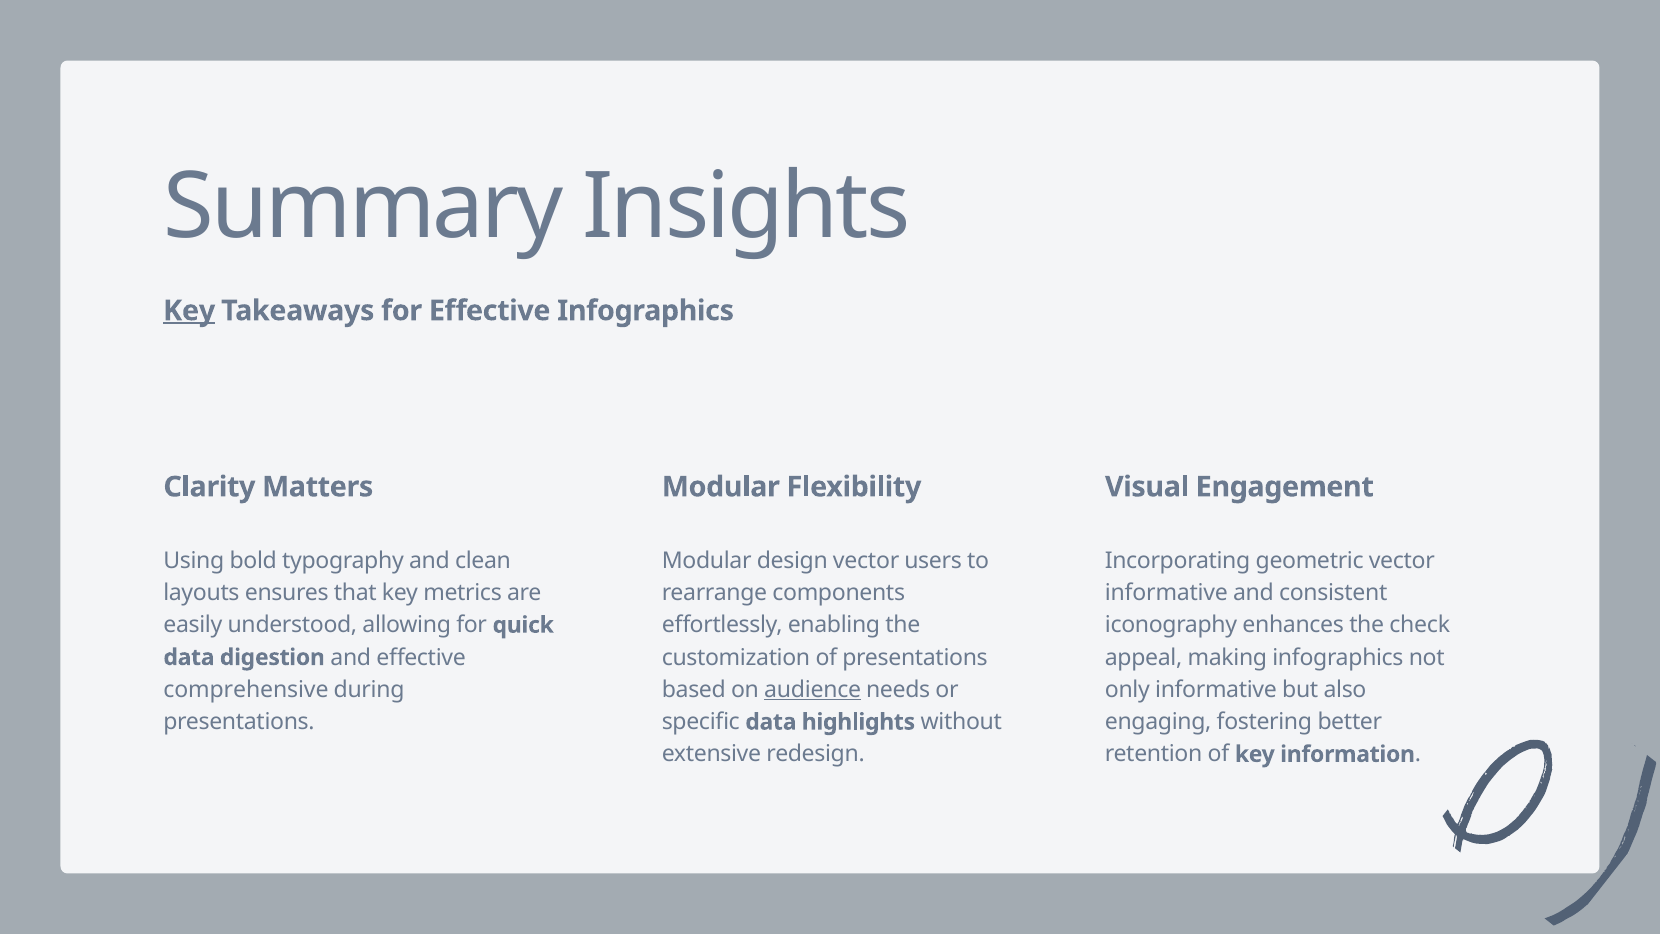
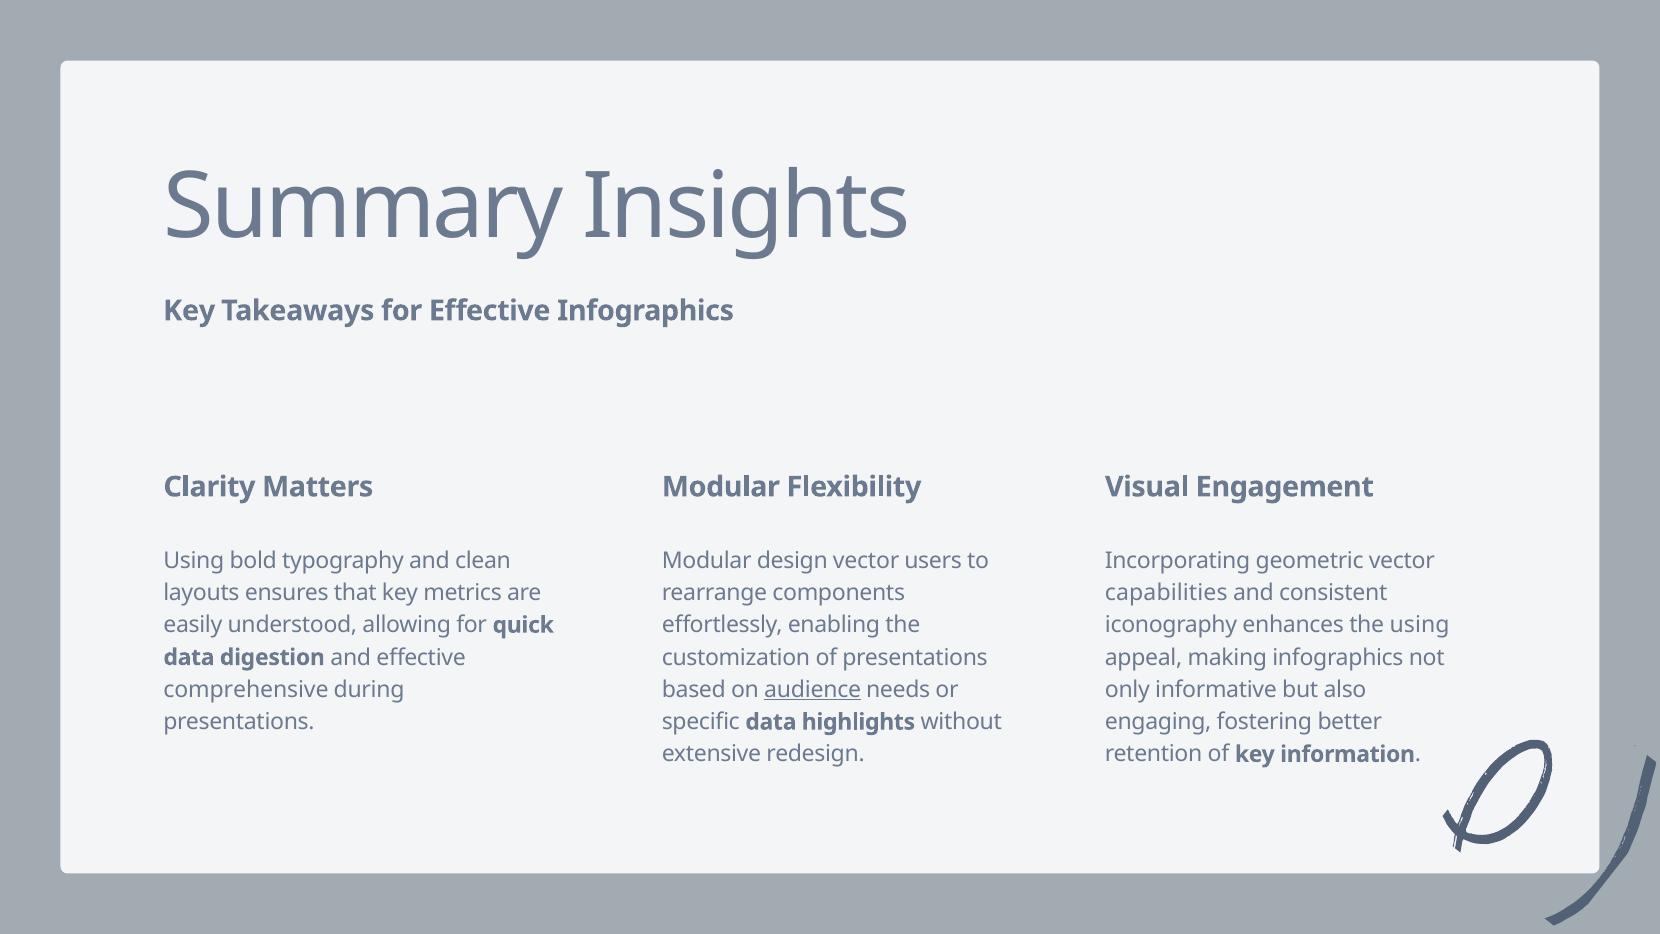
Key at (189, 311) underline: present -> none
informative at (1166, 593): informative -> capabilities
the check: check -> using
